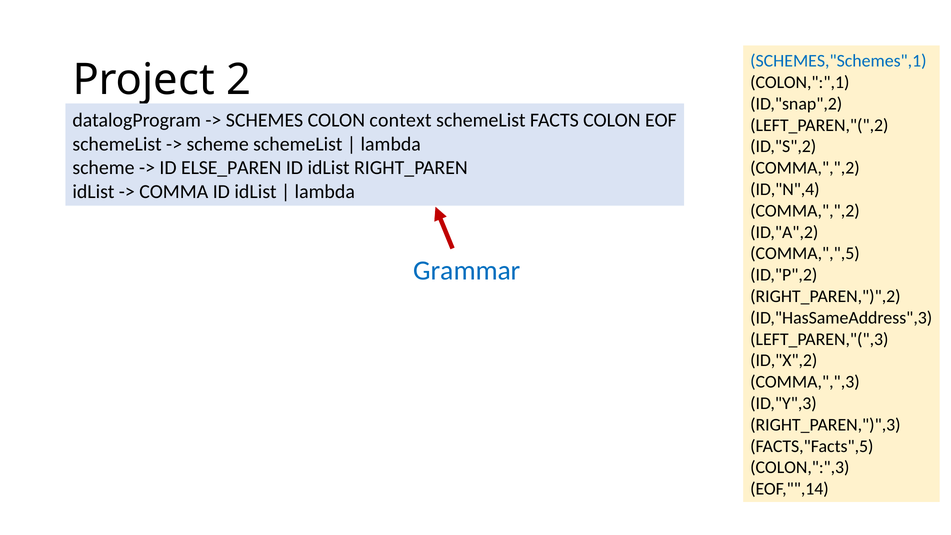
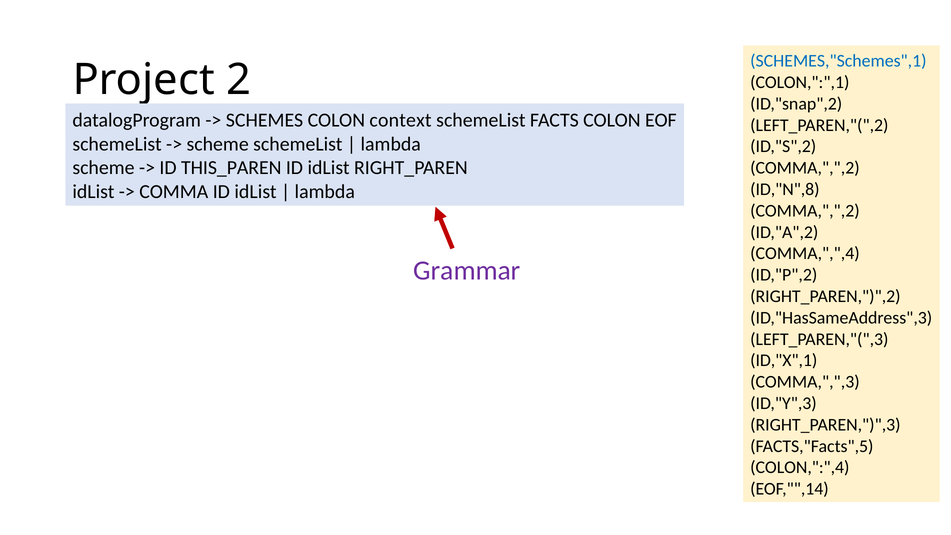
ELSE_PAREN: ELSE_PAREN -> THIS_PAREN
ID,"N",4: ID,"N",4 -> ID,"N",8
COMMA,",",5: COMMA,",",5 -> COMMA,",",4
Grammar colour: blue -> purple
ID,"X",2: ID,"X",2 -> ID,"X",1
COLON,":",3: COLON,":",3 -> COLON,":",4
